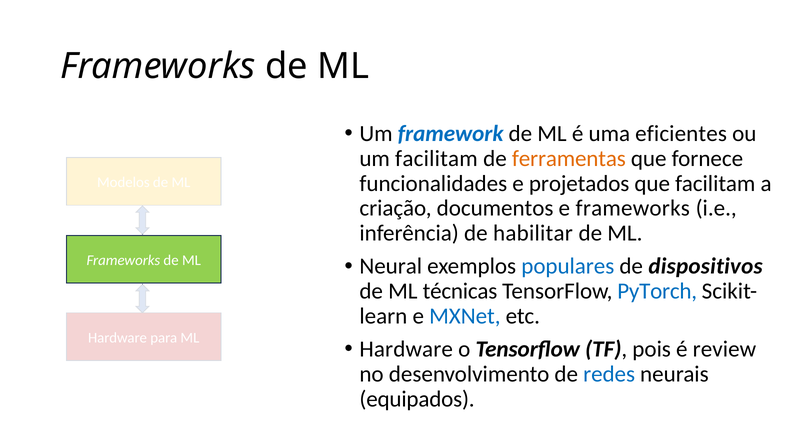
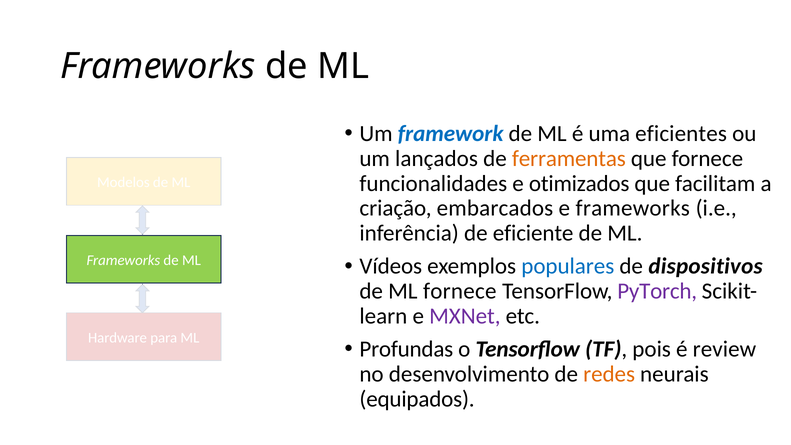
um facilitam: facilitam -> lançados
projetados: projetados -> otimizados
documentos: documentos -> embarcados
habilitar: habilitar -> eficiente
Neural: Neural -> Vídeos
ML técnicas: técnicas -> fornece
PyTorch colour: blue -> purple
MXNet colour: blue -> purple
Hardware at (406, 349): Hardware -> Profundas
redes colour: blue -> orange
